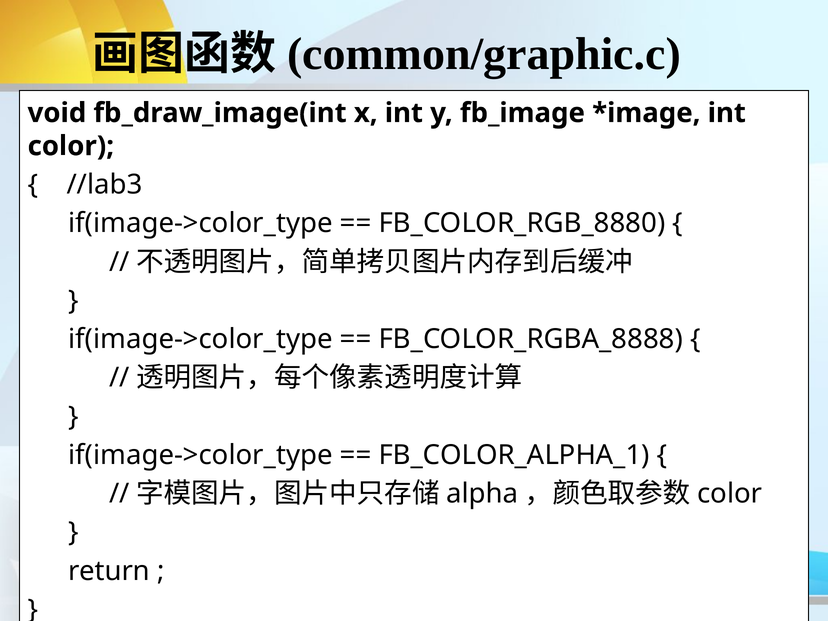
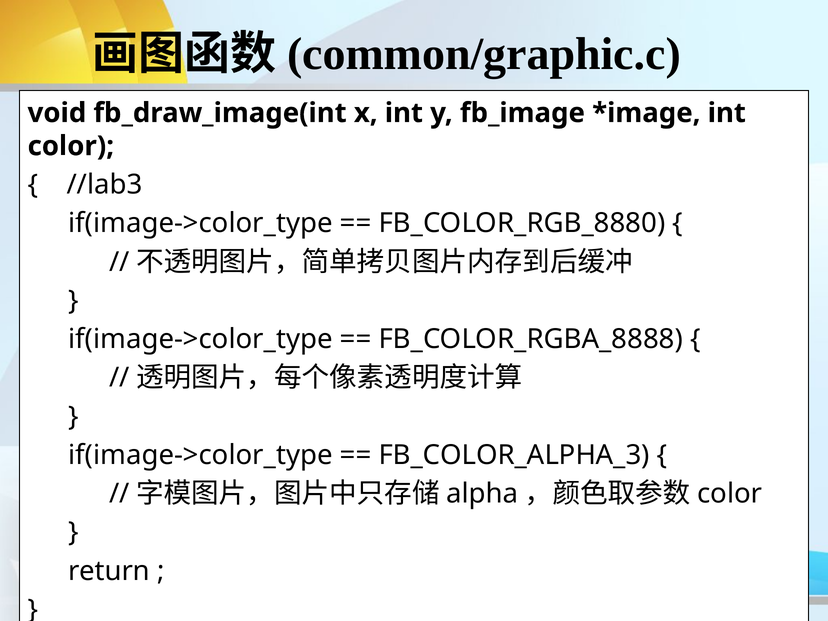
FB_COLOR_ALPHA_1: FB_COLOR_ALPHA_1 -> FB_COLOR_ALPHA_3
